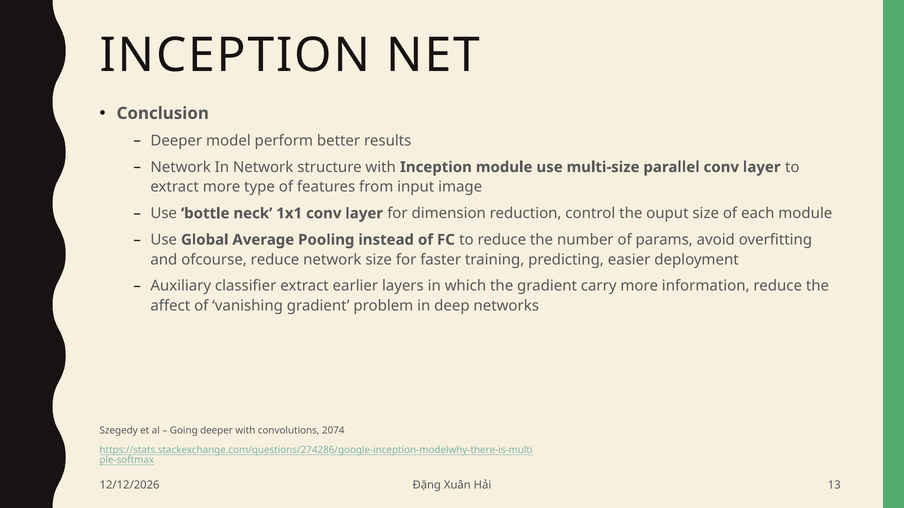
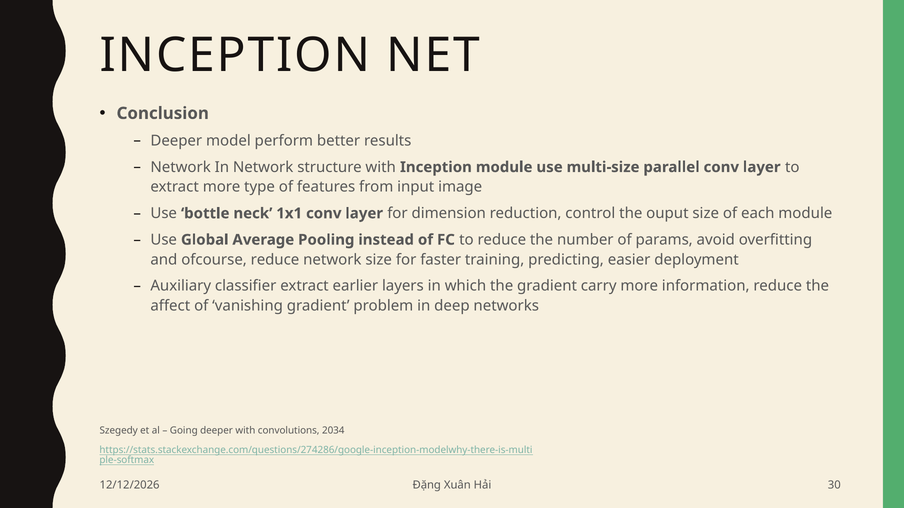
2074: 2074 -> 2034
13: 13 -> 30
